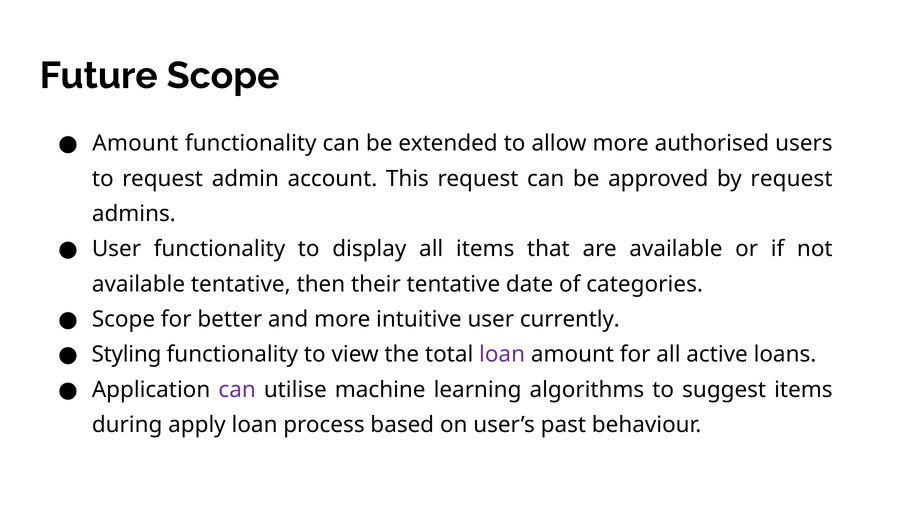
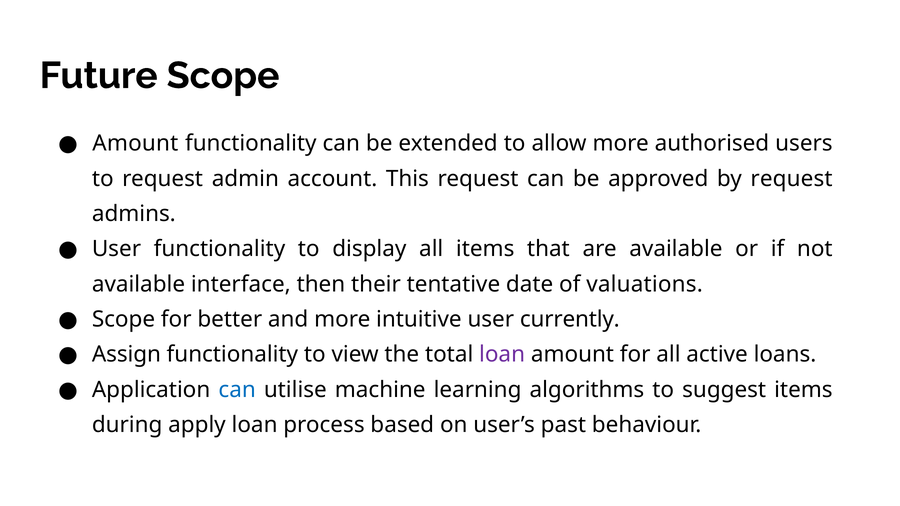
available tentative: tentative -> interface
categories: categories -> valuations
Styling: Styling -> Assign
can at (237, 390) colour: purple -> blue
